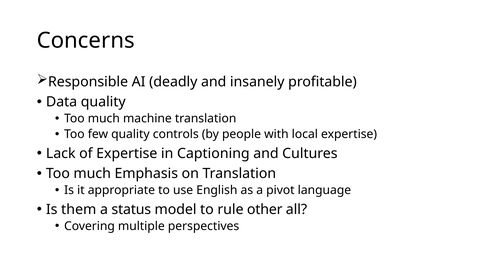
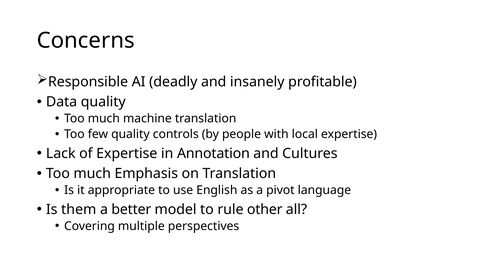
Captioning: Captioning -> Annotation
status: status -> better
